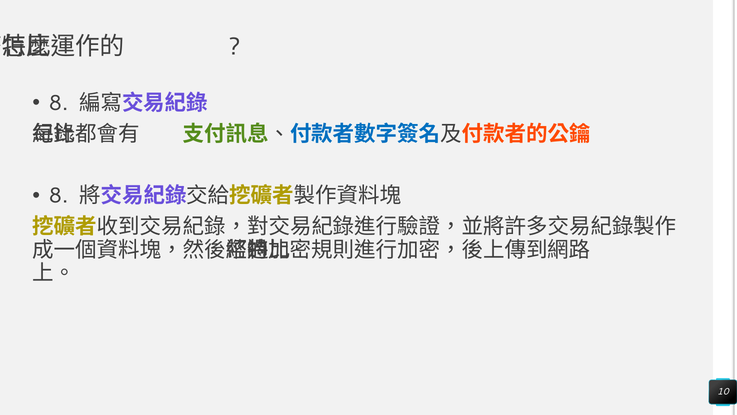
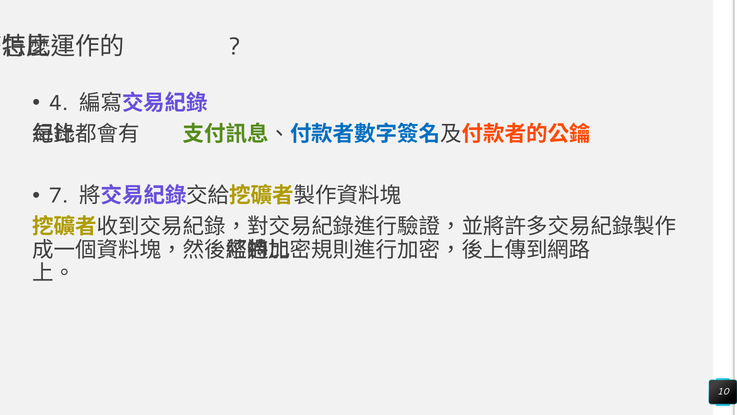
8 at (58, 103): 8 -> 4
8 at (58, 196): 8 -> 7
